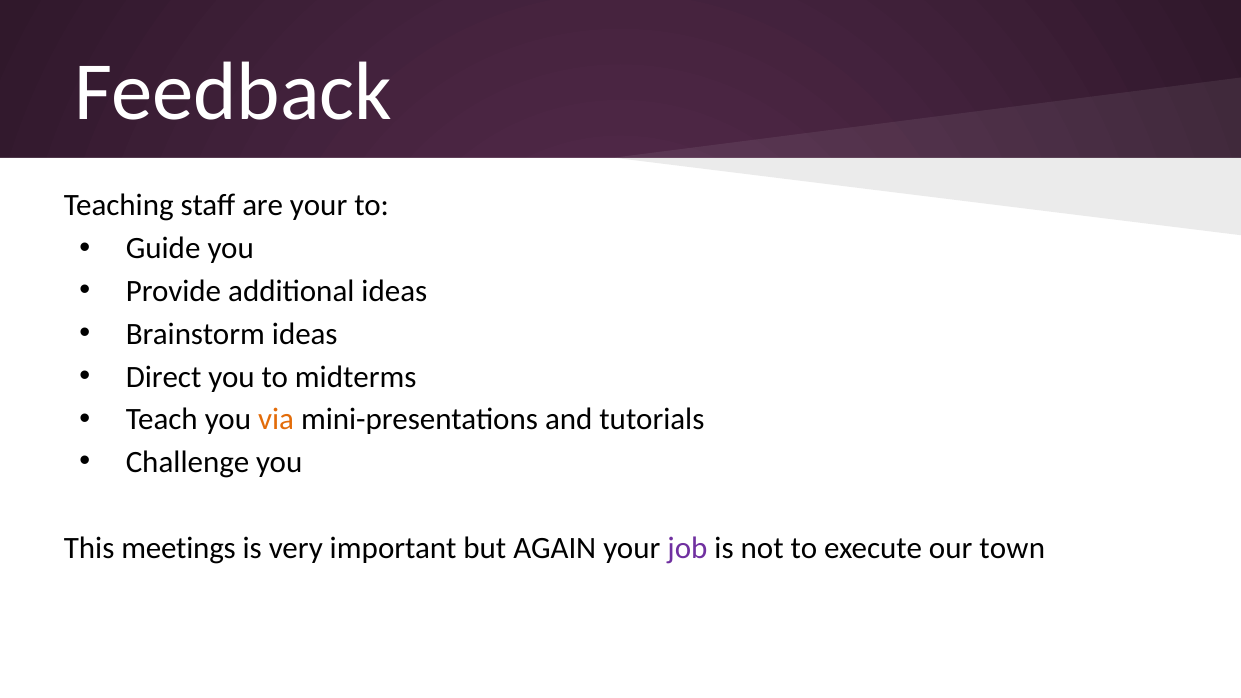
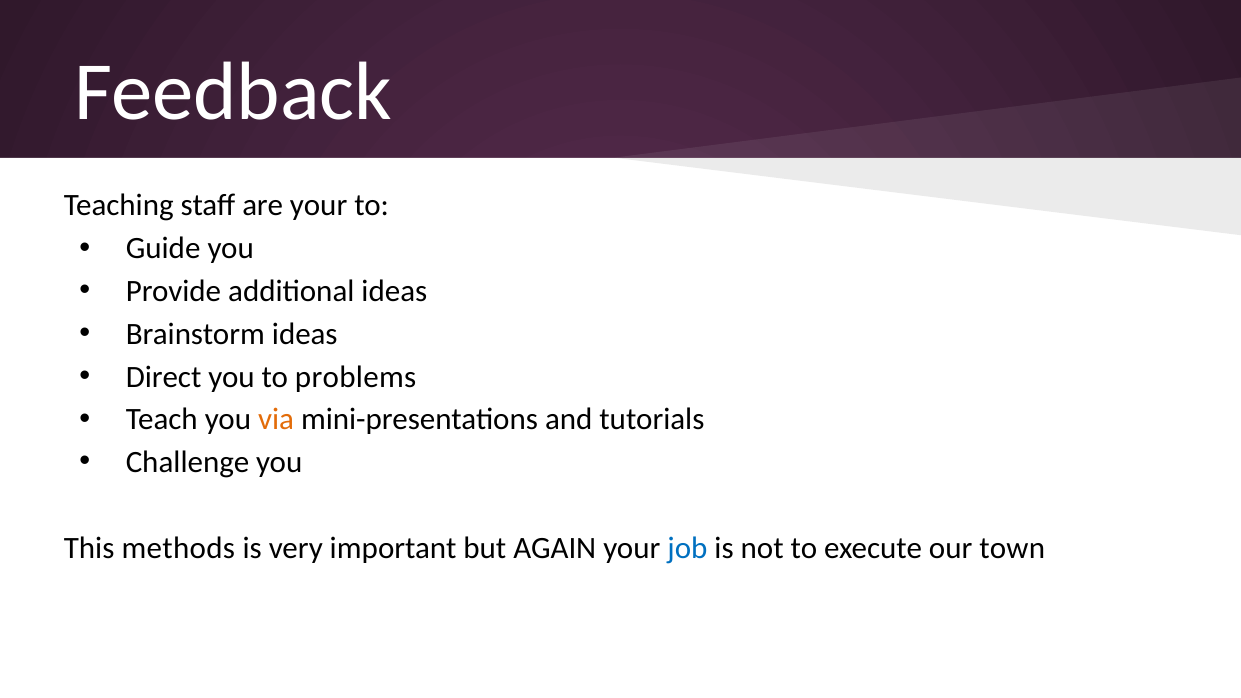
midterms: midterms -> problems
meetings: meetings -> methods
job colour: purple -> blue
